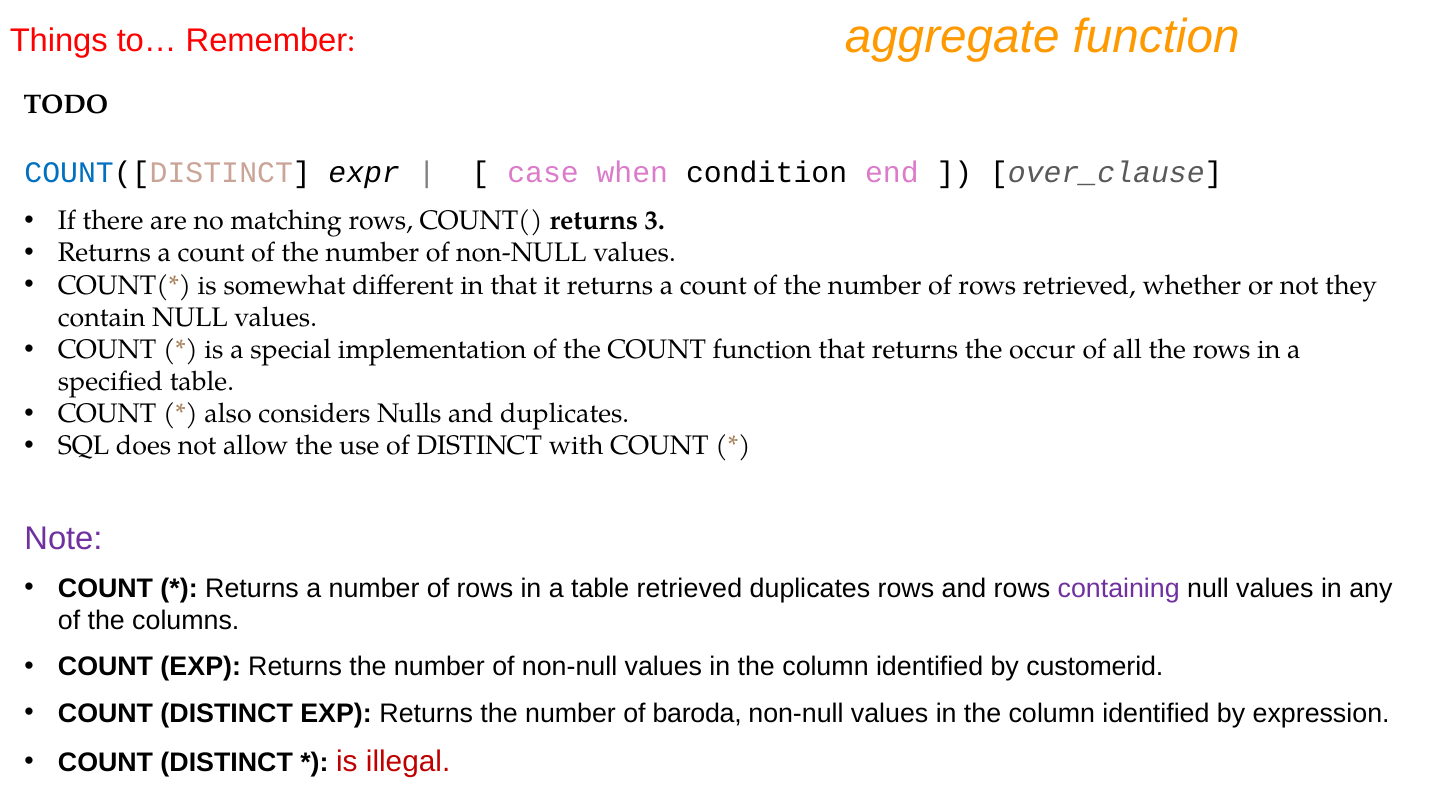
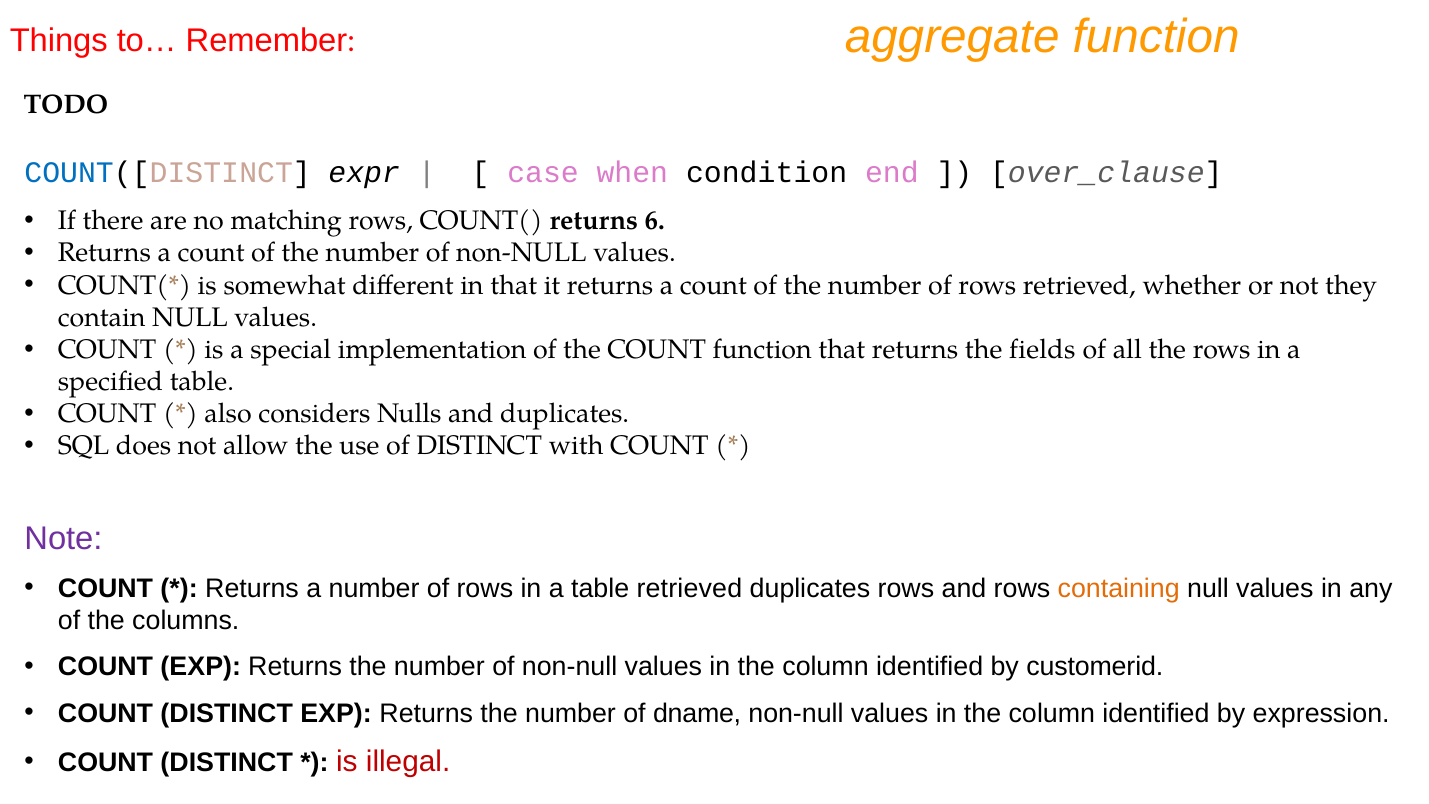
3: 3 -> 6
occur: occur -> fields
containing colour: purple -> orange
baroda: baroda -> dname
